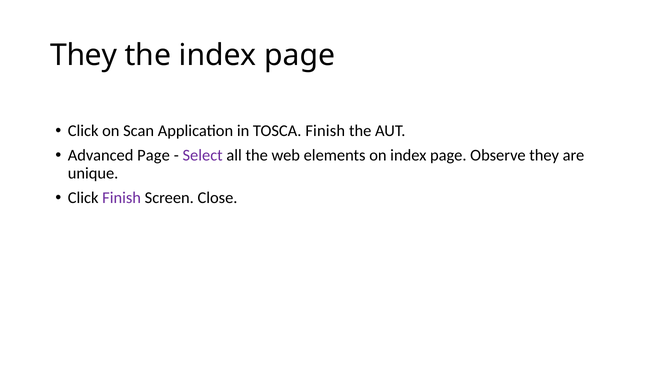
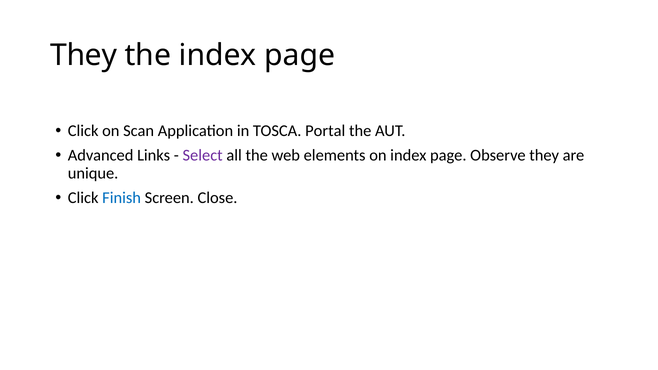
TOSCA Finish: Finish -> Portal
Advanced Page: Page -> Links
Finish at (122, 198) colour: purple -> blue
